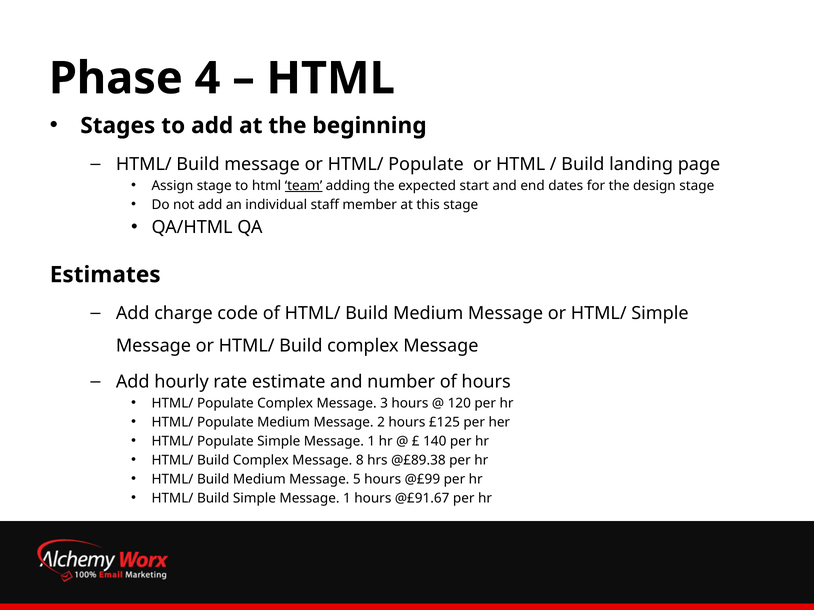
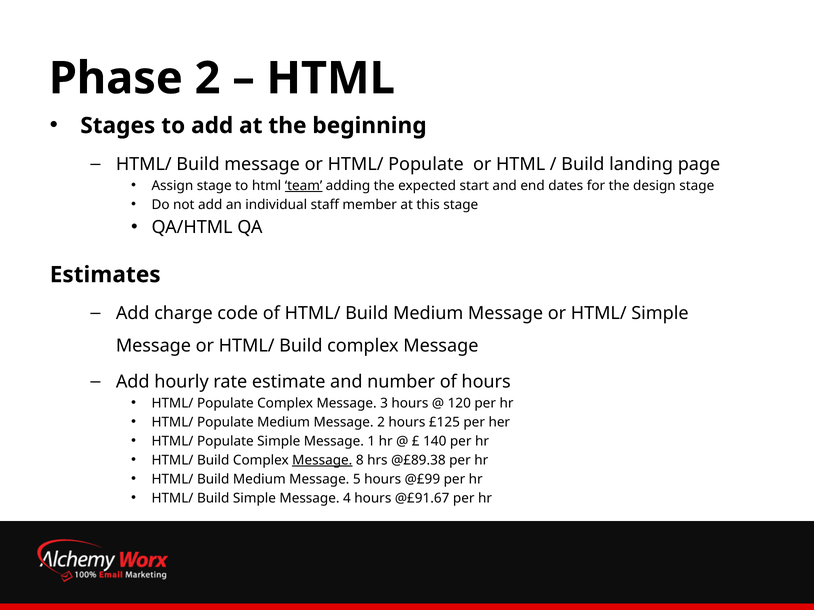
Phase 4: 4 -> 2
Message at (322, 461) underline: none -> present
Build Simple Message 1: 1 -> 4
